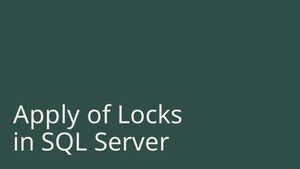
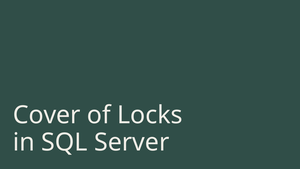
Apply: Apply -> Cover
